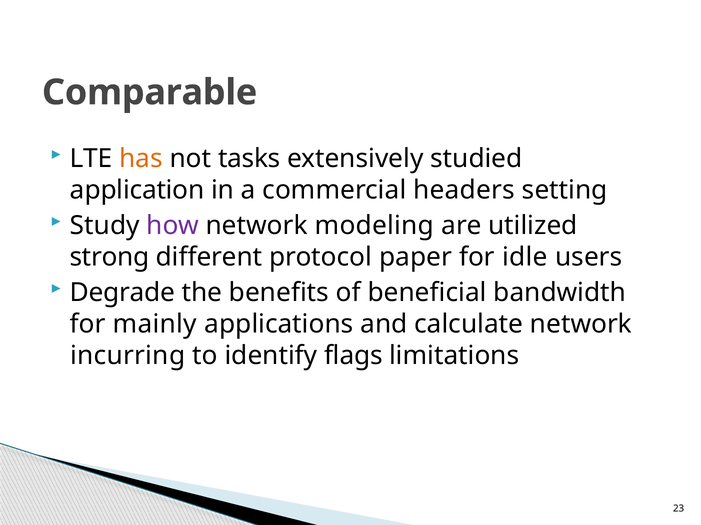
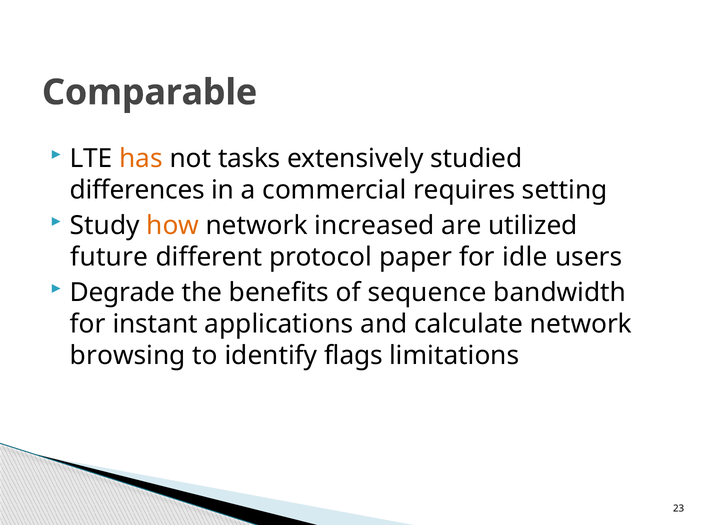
application: application -> differences
headers: headers -> requires
how colour: purple -> orange
modeling: modeling -> increased
strong: strong -> future
beneficial: beneficial -> sequence
mainly: mainly -> instant
incurring: incurring -> browsing
